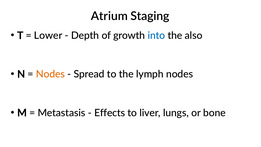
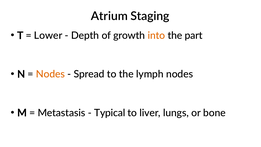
into colour: blue -> orange
also: also -> part
Effects: Effects -> Typical
